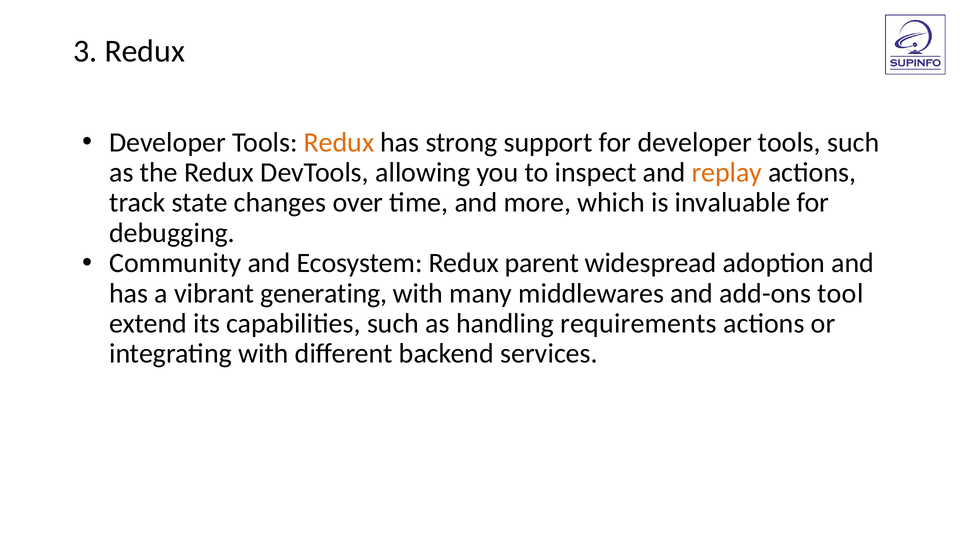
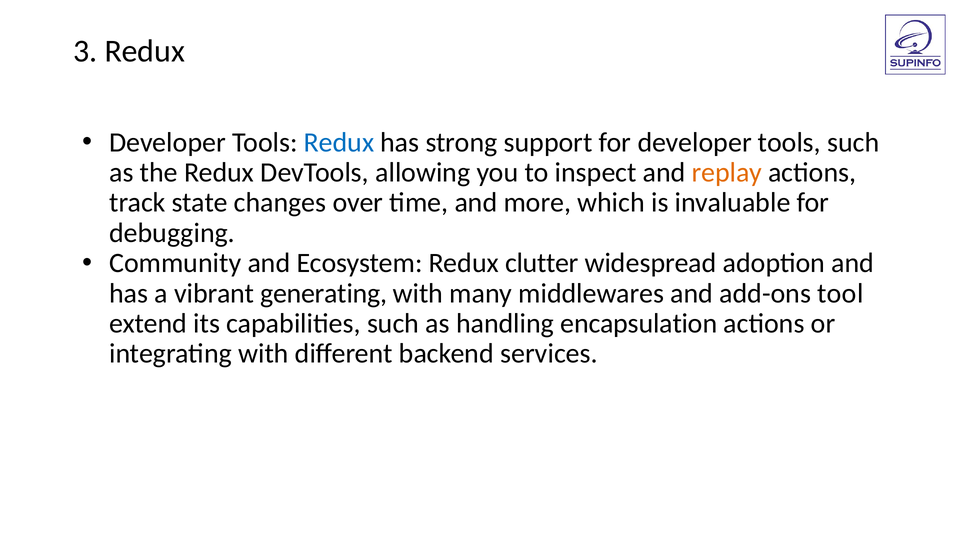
Redux at (339, 142) colour: orange -> blue
parent: parent -> clutter
requirements: requirements -> encapsulation
